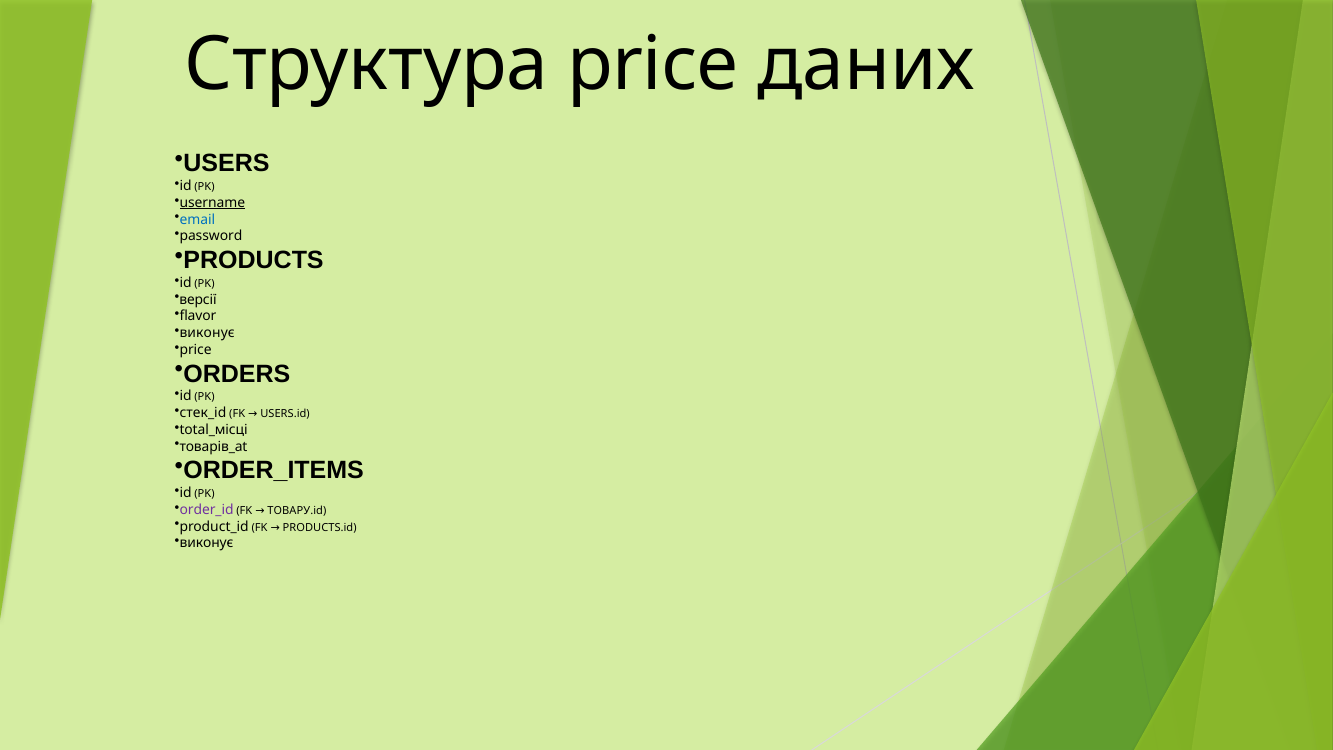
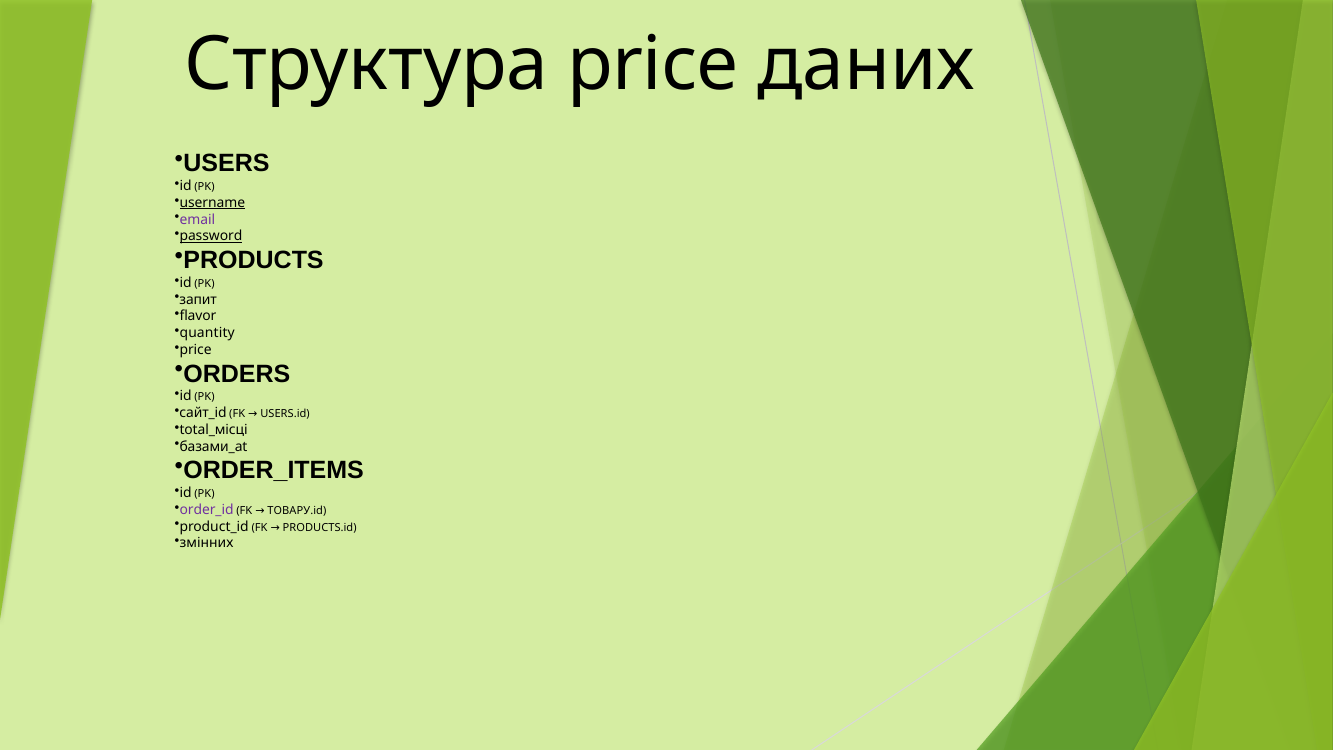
email colour: blue -> purple
password underline: none -> present
версії: версії -> запит
виконує at (207, 333): виконує -> quantity
стек_id: стек_id -> сайт_id
товарів_at: товарів_at -> базами_at
виконує at (207, 543): виконує -> змінних
